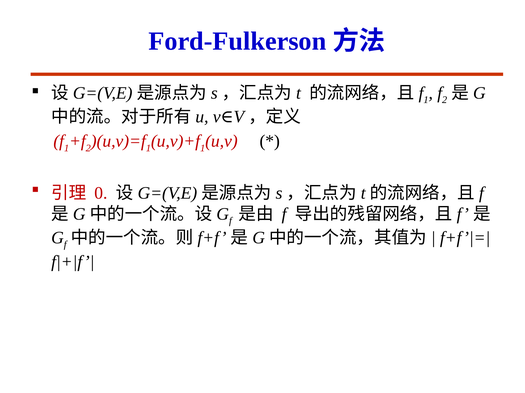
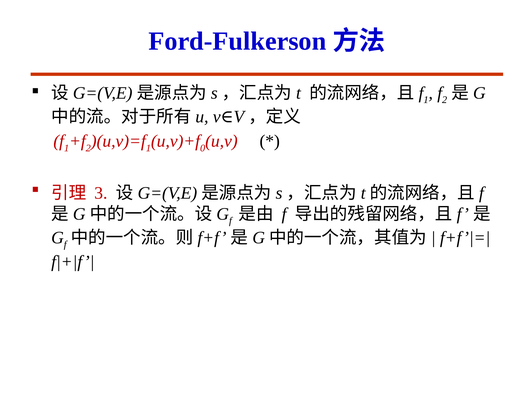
1 at (203, 148): 1 -> 0
0: 0 -> 3
